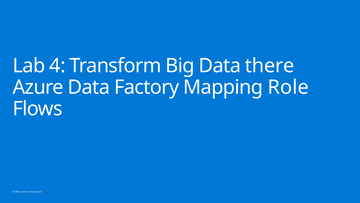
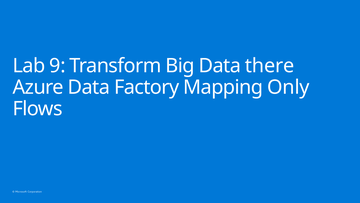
4: 4 -> 9
Role: Role -> Only
